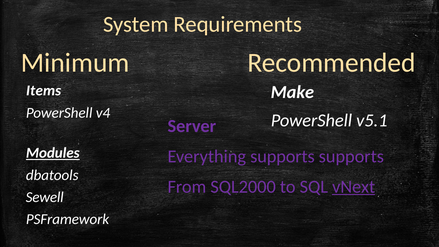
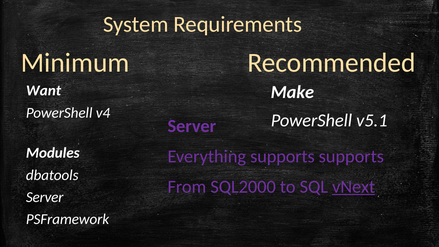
Items: Items -> Want
Modules underline: present -> none
Sewell at (45, 197): Sewell -> Server
